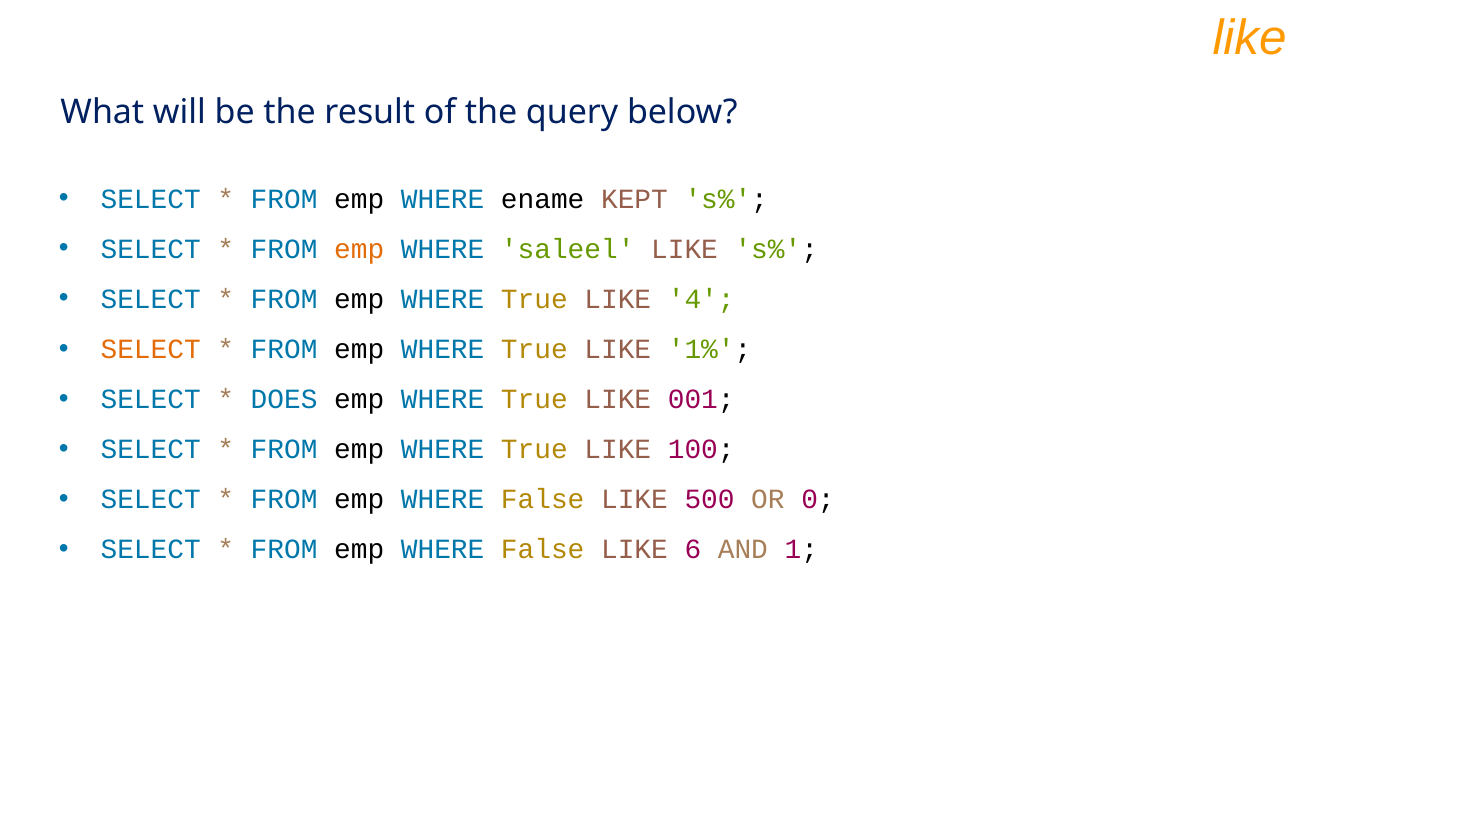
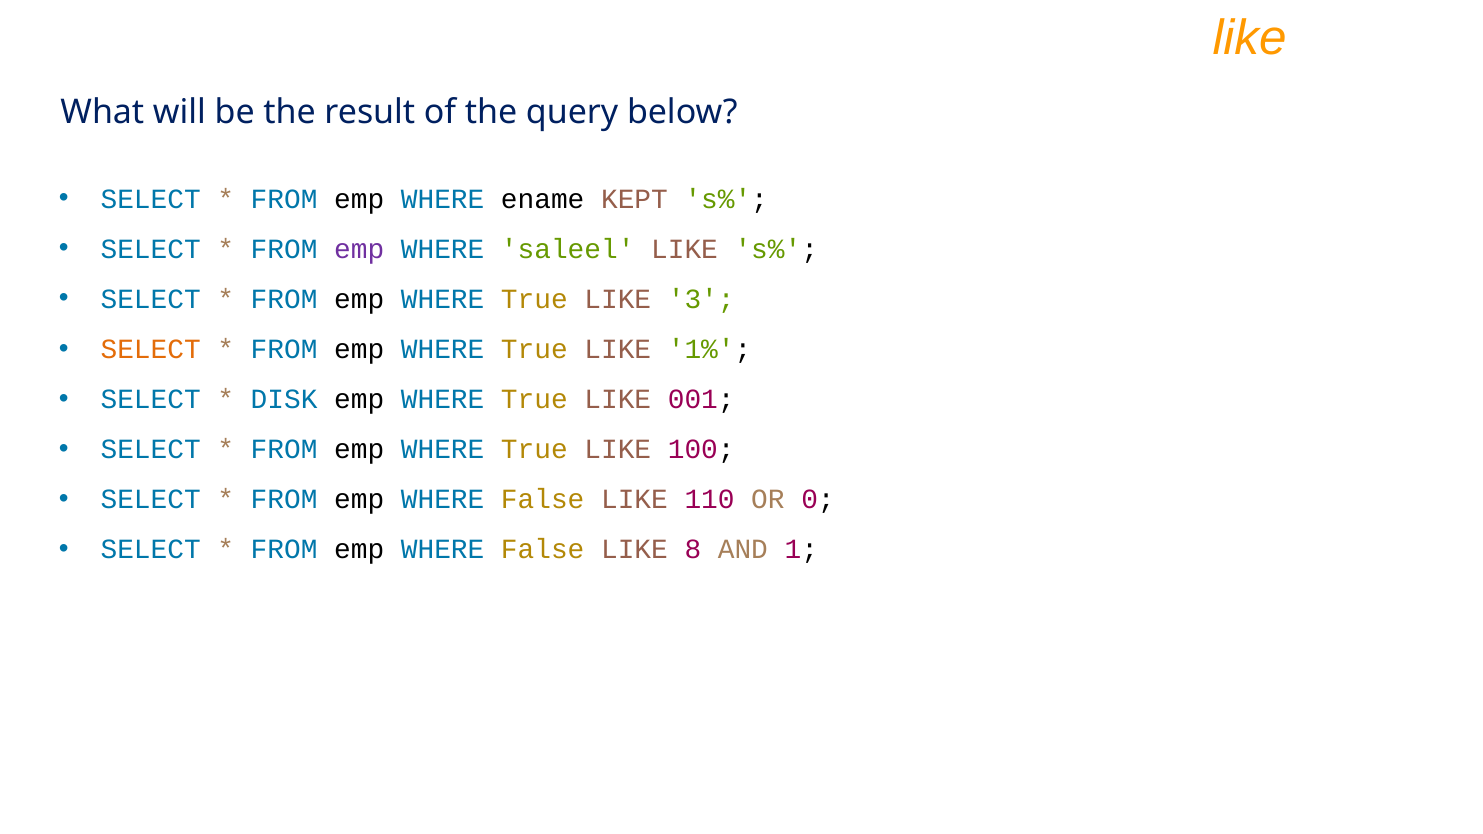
emp at (359, 249) colour: orange -> purple
4: 4 -> 3
DOES: DOES -> DISK
500: 500 -> 110
6: 6 -> 8
